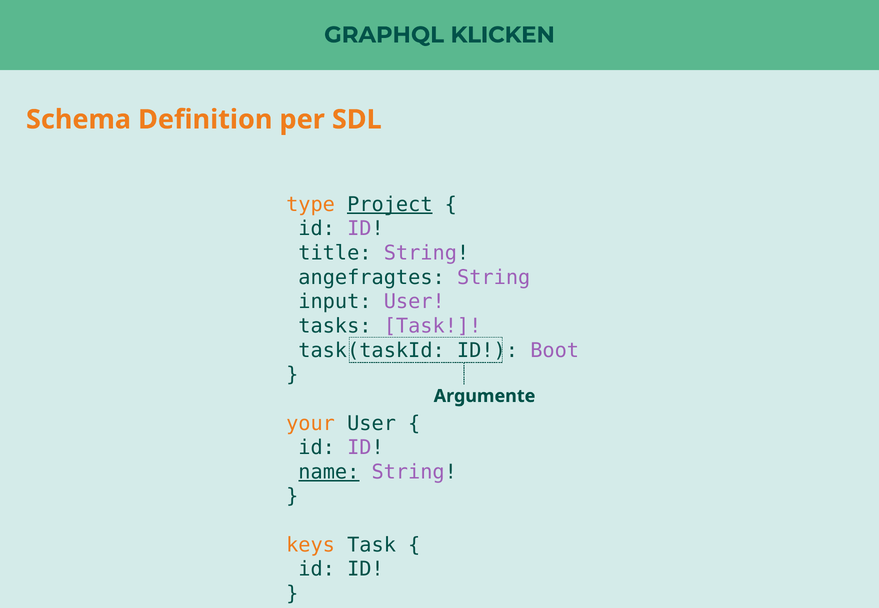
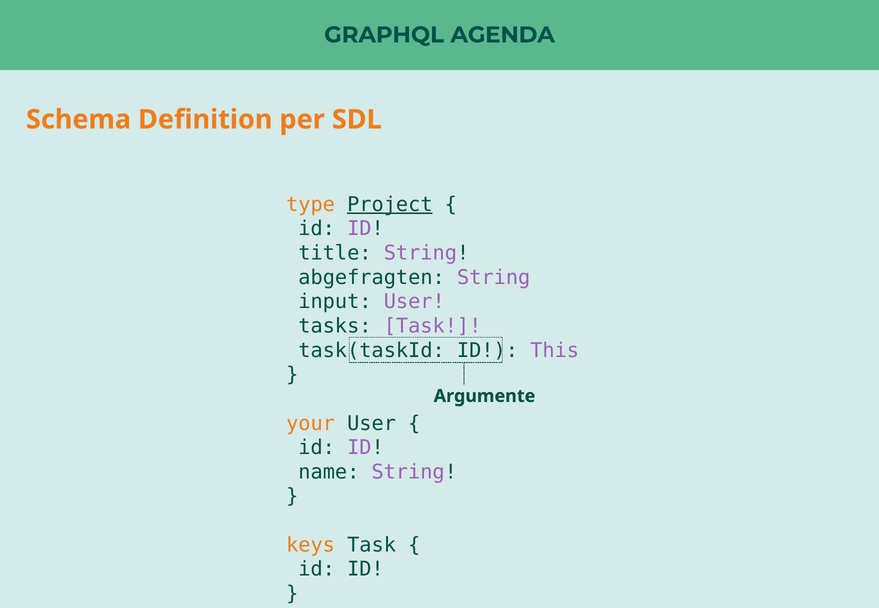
KLICKEN: KLICKEN -> AGENDA
angefragtes: angefragtes -> abgefragten
Boot: Boot -> This
name underline: present -> none
